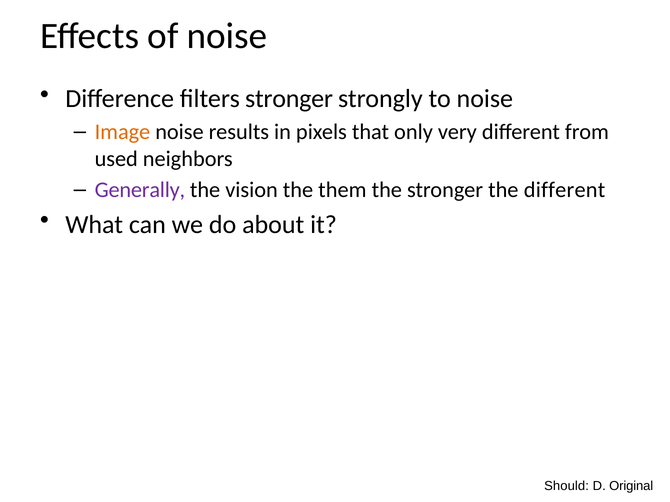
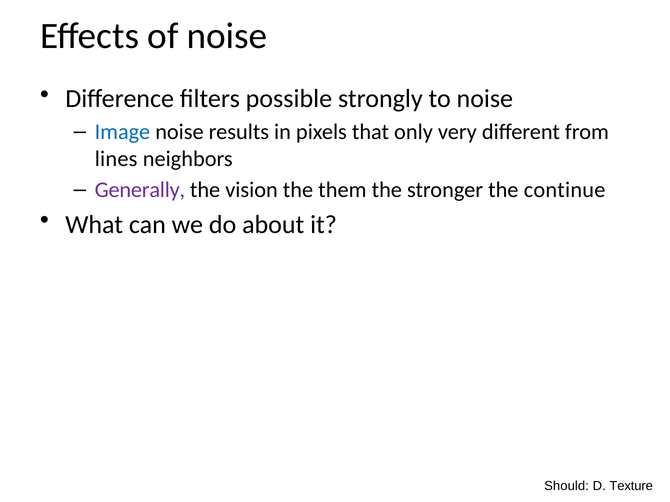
filters stronger: stronger -> possible
Image colour: orange -> blue
used: used -> lines
the different: different -> continue
Original: Original -> Texture
